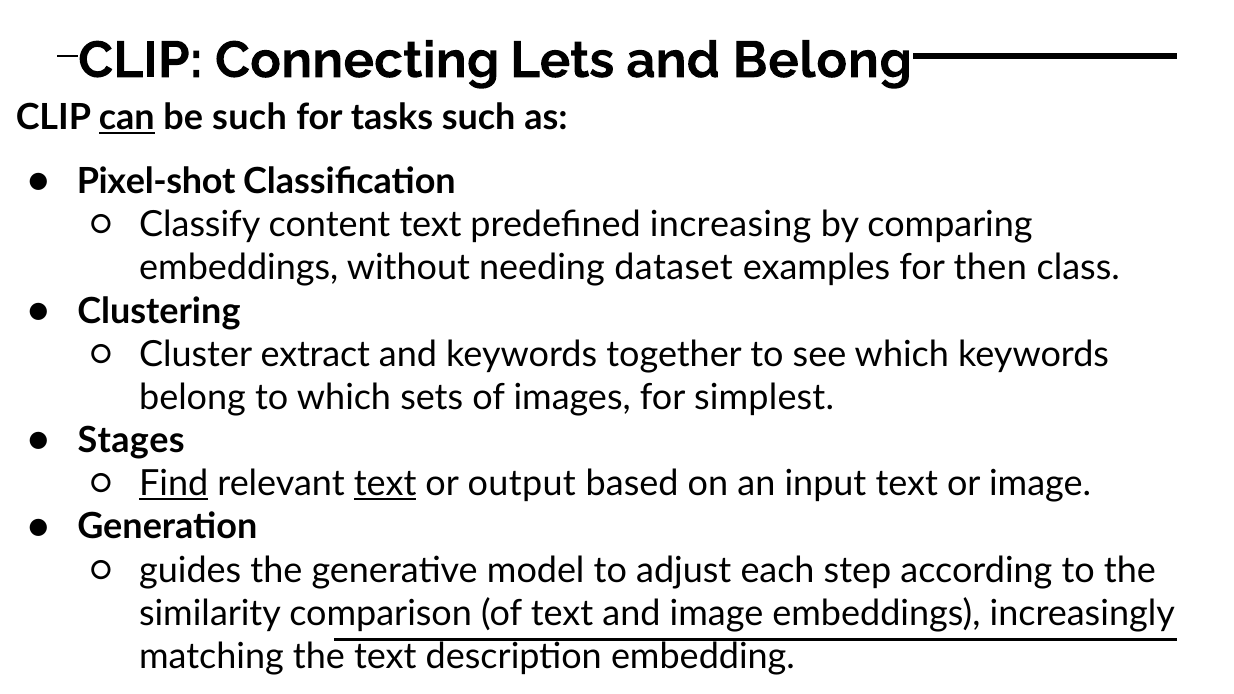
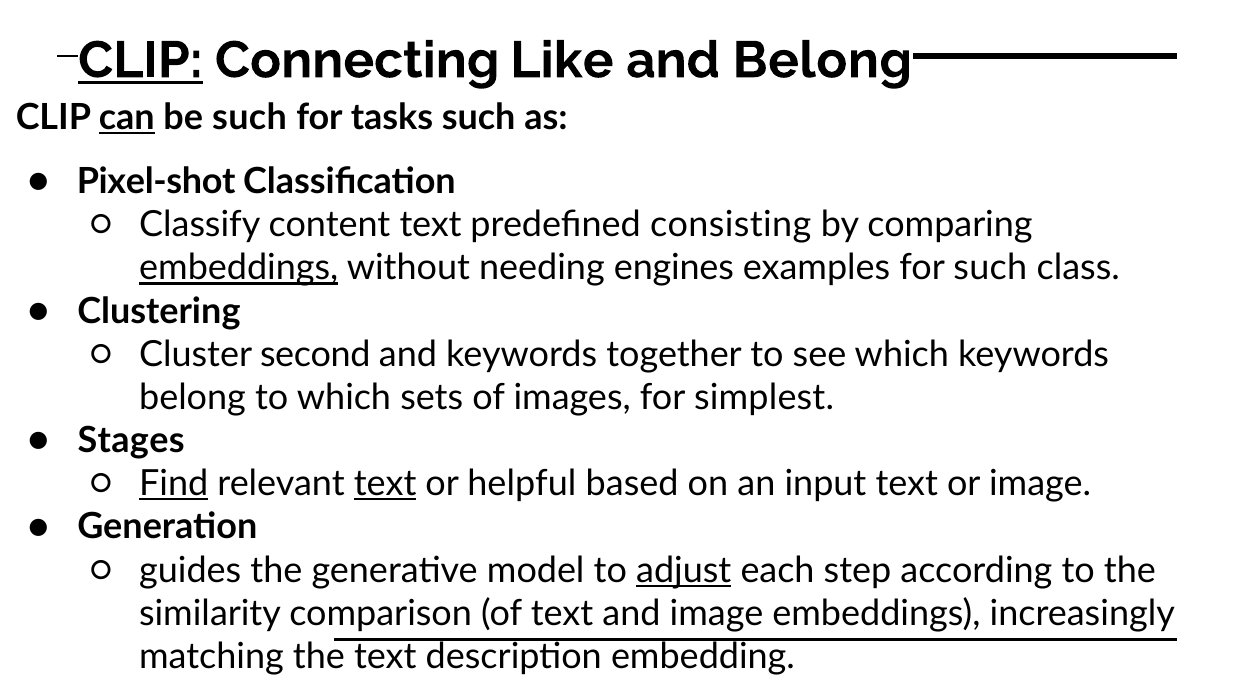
CLIP at (140, 60) underline: none -> present
Lets: Lets -> Like
increasing: increasing -> consisting
embeddings at (239, 268) underline: none -> present
dataset: dataset -> engines
for then: then -> such
extract: extract -> second
output: output -> helpful
adjust underline: none -> present
